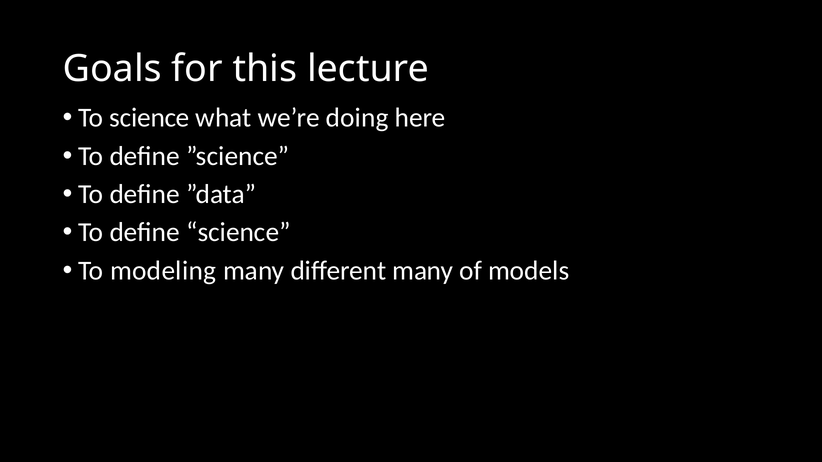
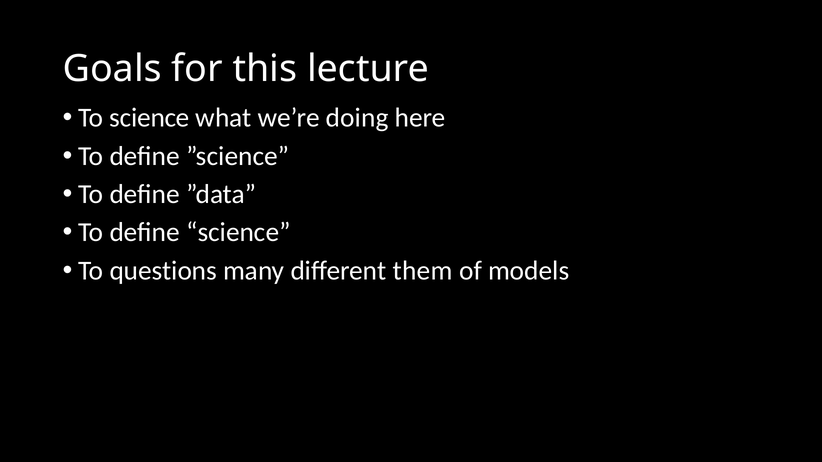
modeling: modeling -> questions
different many: many -> them
